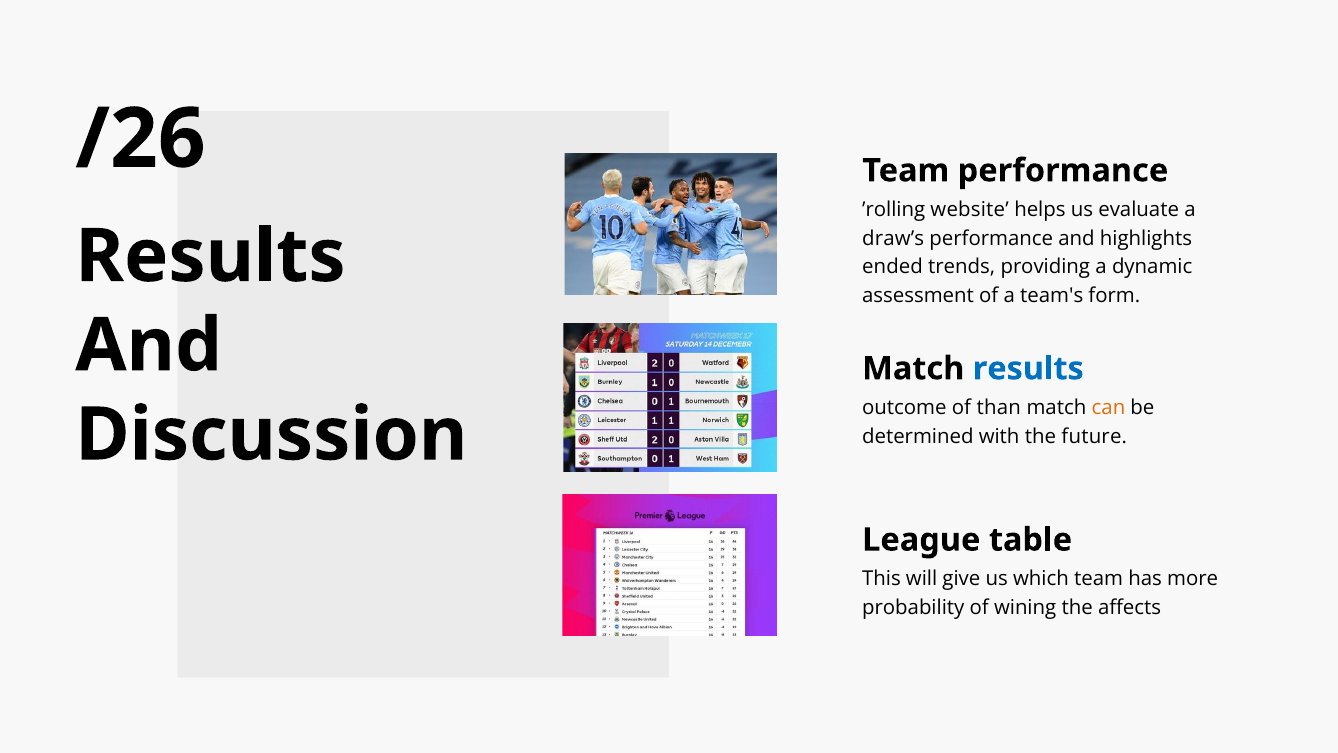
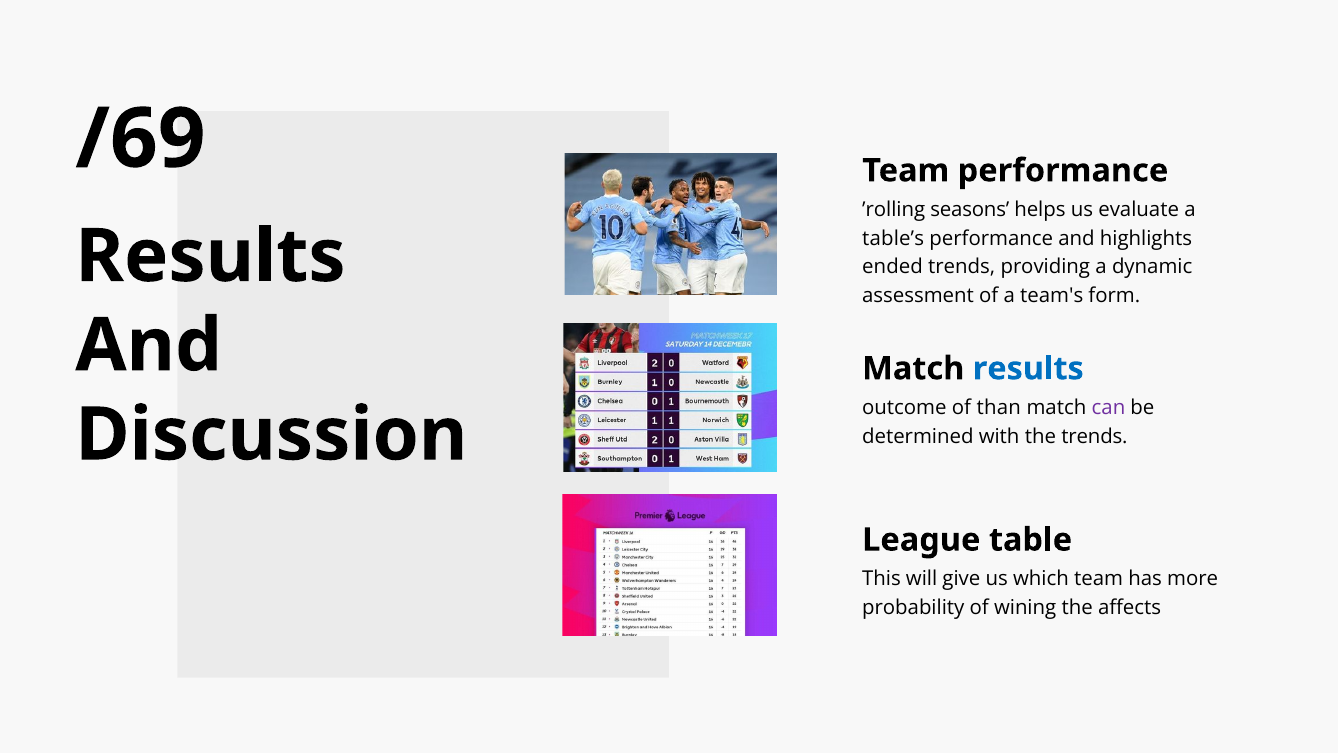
/26: /26 -> /69
website: website -> seasons
draw’s: draw’s -> table’s
can colour: orange -> purple
the future: future -> trends
